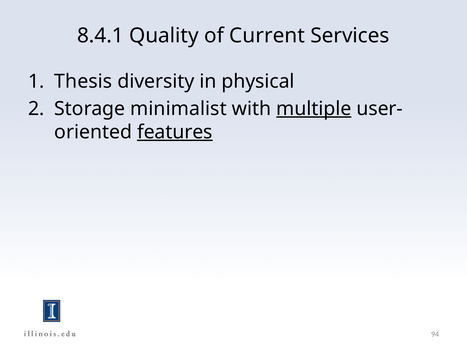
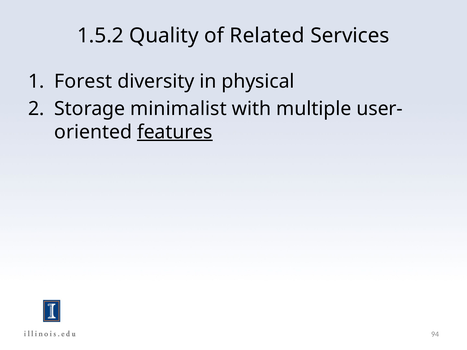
8.4.1: 8.4.1 -> 1.5.2
Current: Current -> Related
Thesis: Thesis -> Forest
multiple underline: present -> none
